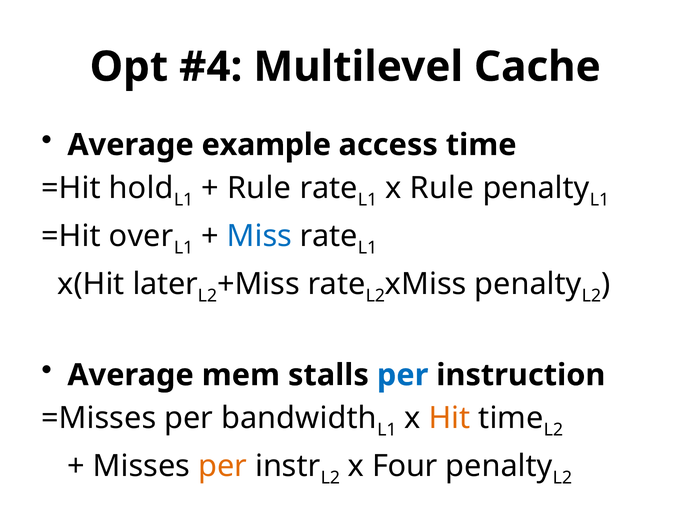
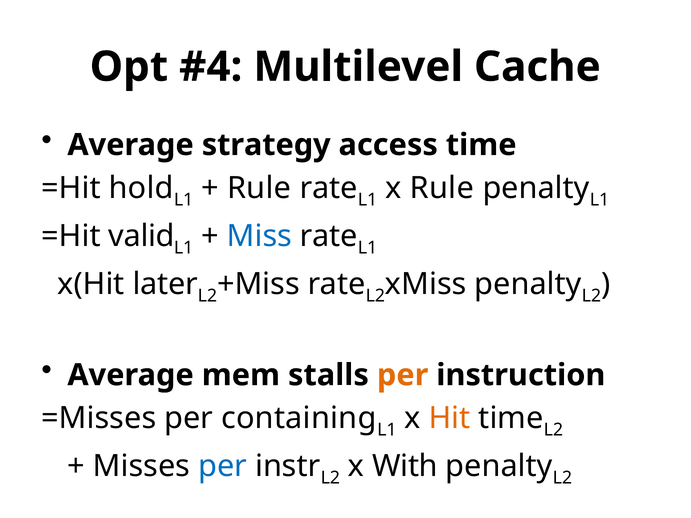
example: example -> strategy
over: over -> valid
per at (403, 375) colour: blue -> orange
bandwidth: bandwidth -> containing
per at (223, 466) colour: orange -> blue
Four: Four -> With
